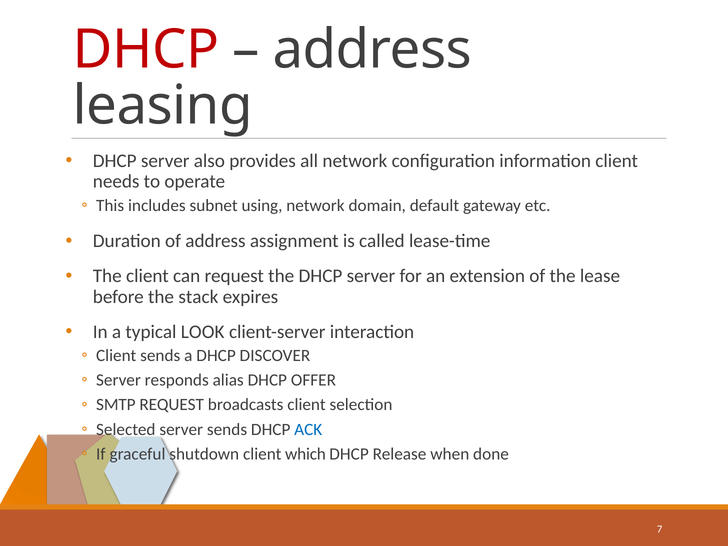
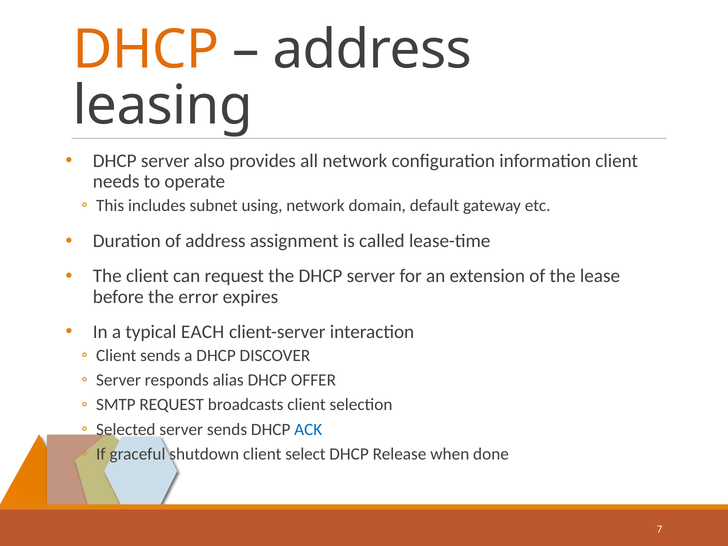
DHCP at (146, 50) colour: red -> orange
stack: stack -> error
LOOK: LOOK -> EACH
which: which -> select
